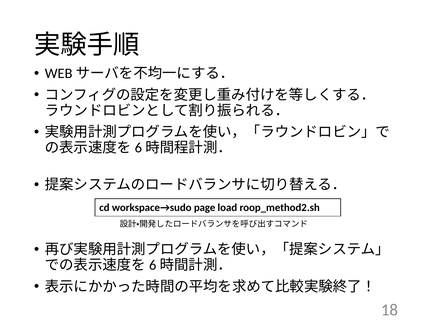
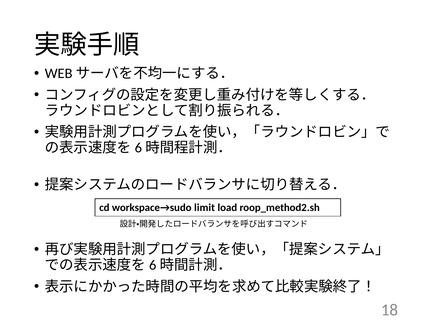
page: page -> limit
